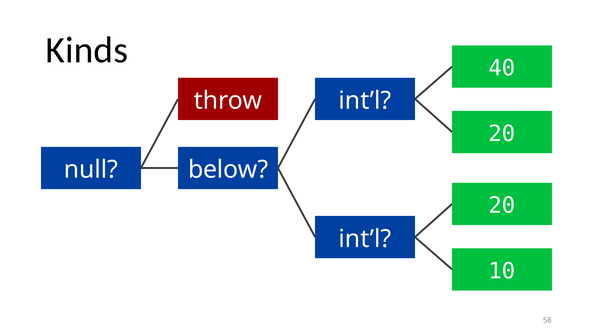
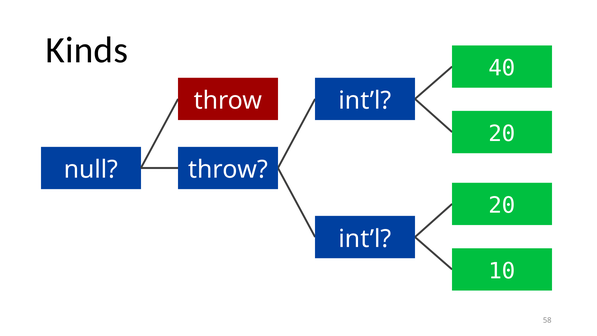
below at (228, 170): below -> throw
